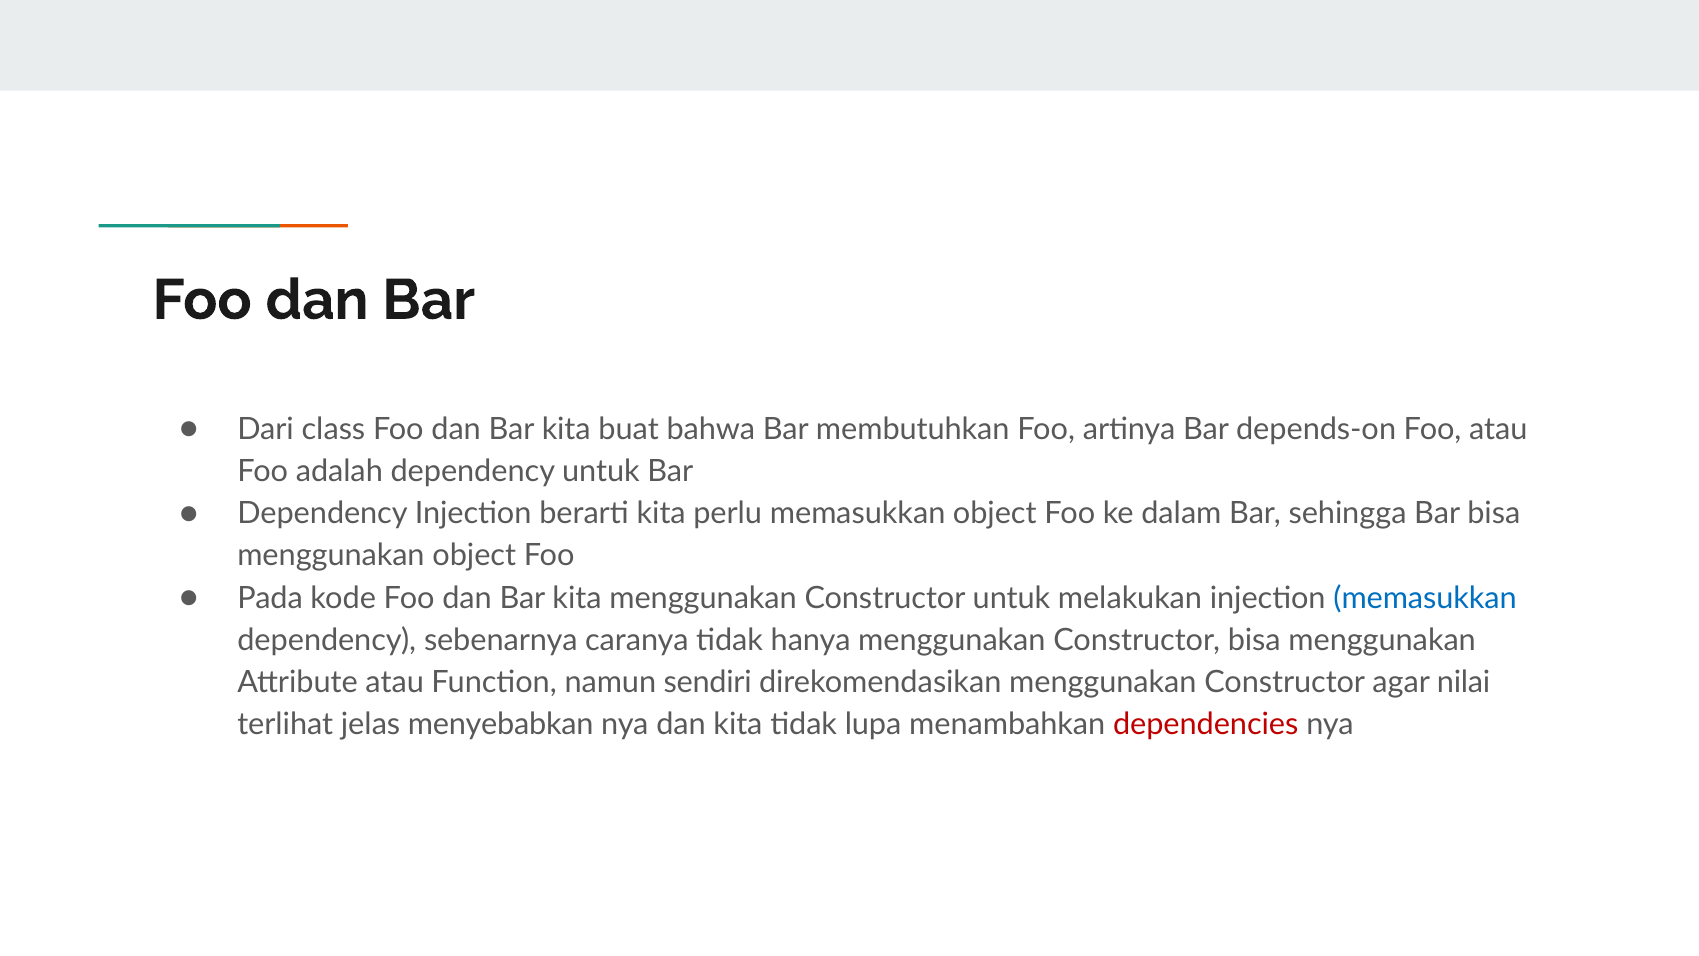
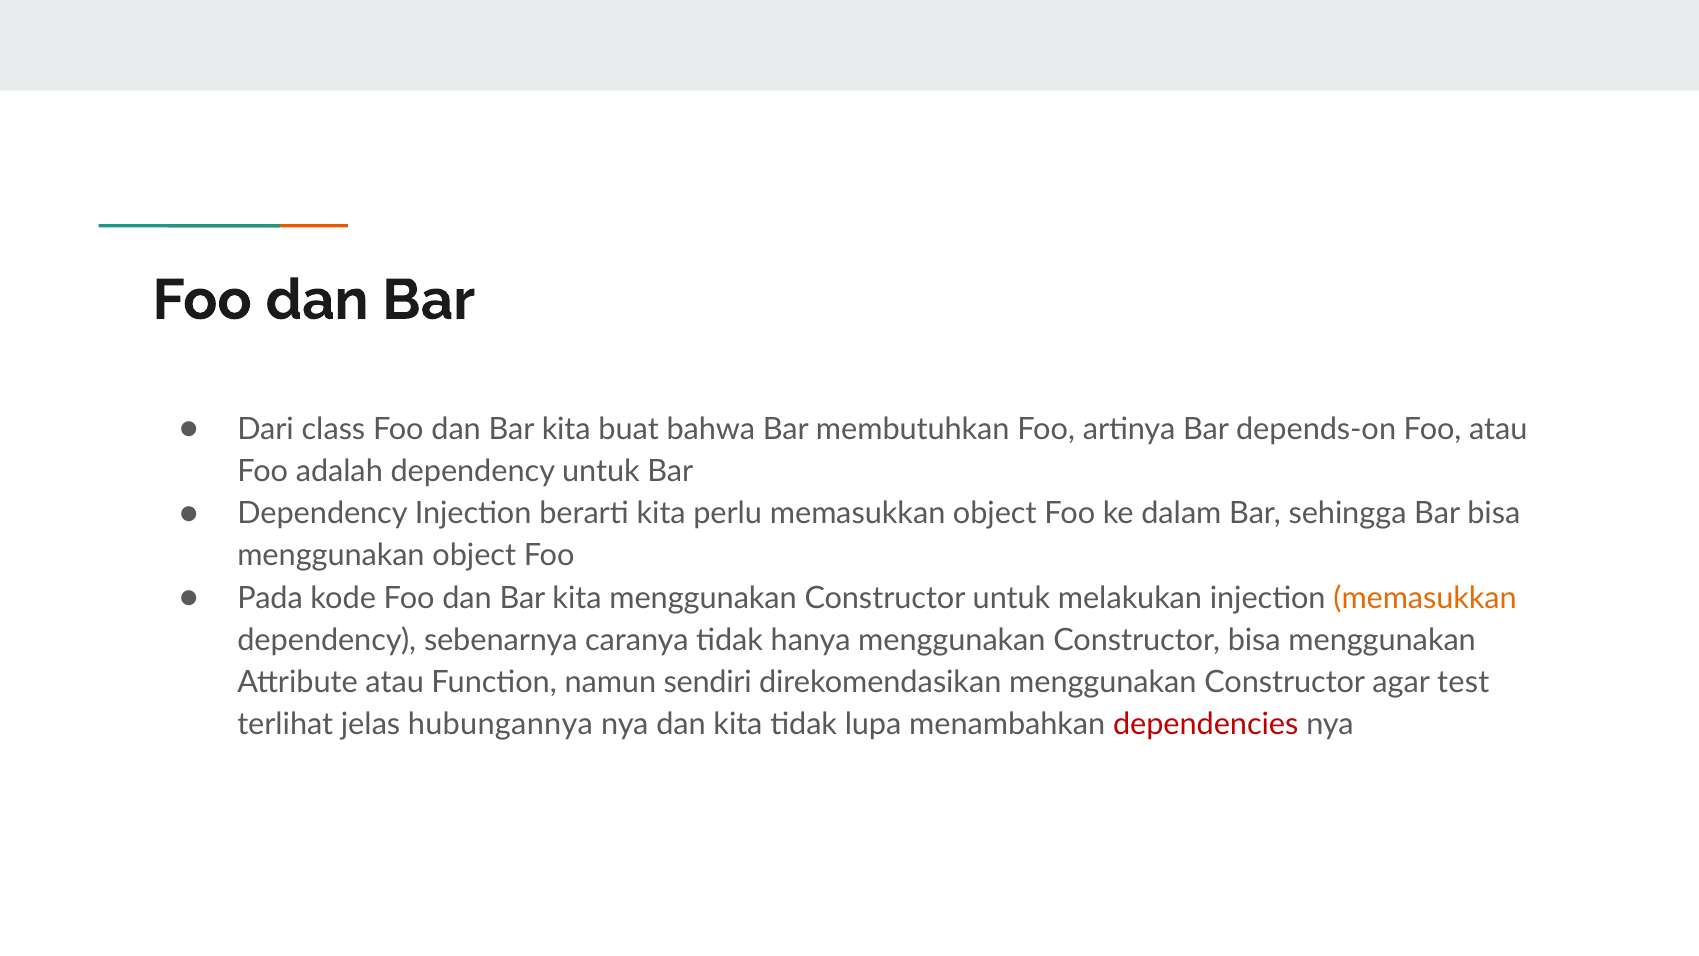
memasukkan at (1425, 598) colour: blue -> orange
nilai: nilai -> test
menyebabkan: menyebabkan -> hubungannya
